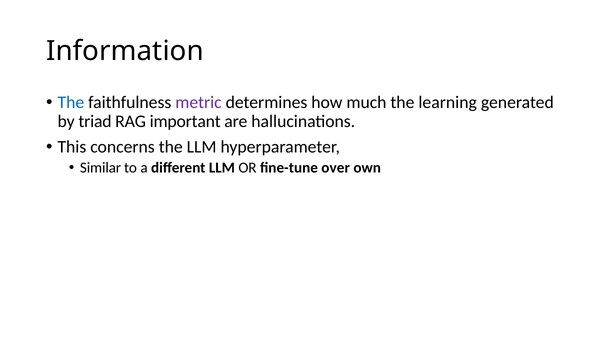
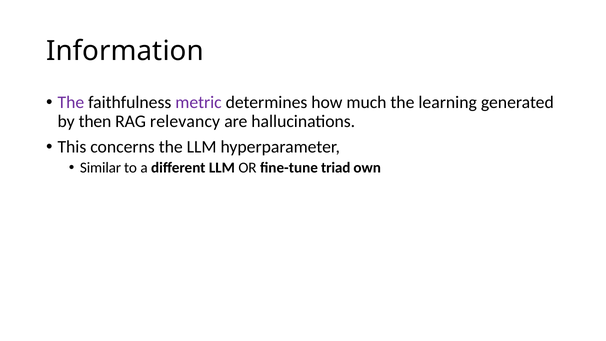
The at (71, 102) colour: blue -> purple
triad: triad -> then
important: important -> relevancy
over: over -> triad
